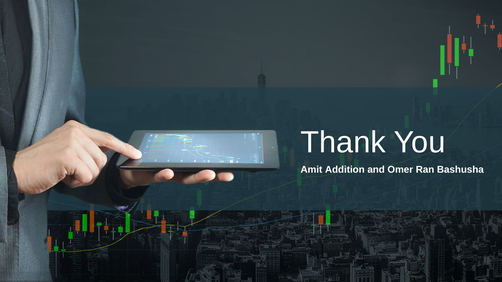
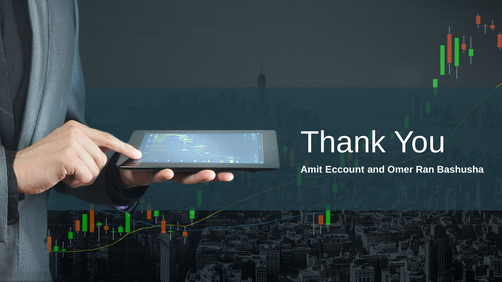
Addition: Addition -> Eccount
